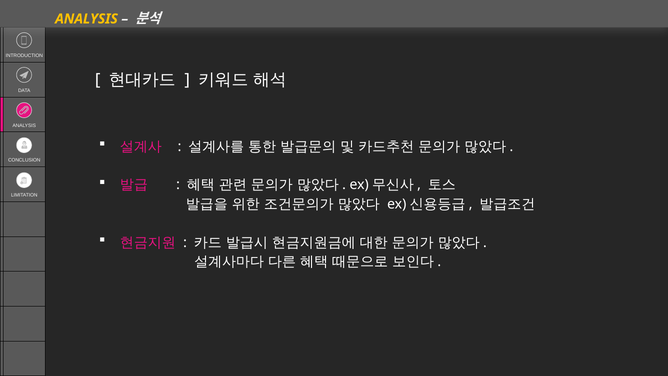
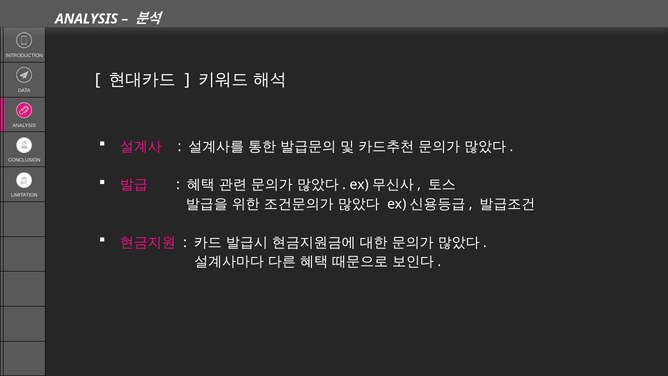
ANALYSIS at (86, 19) colour: yellow -> white
